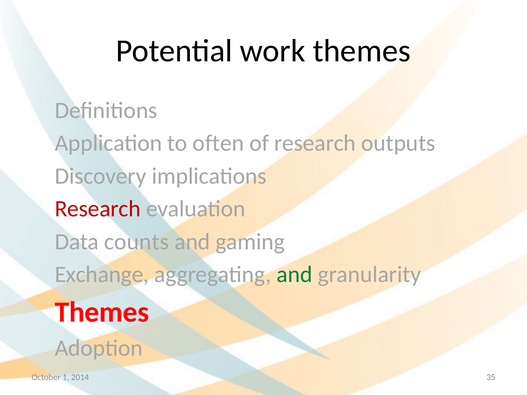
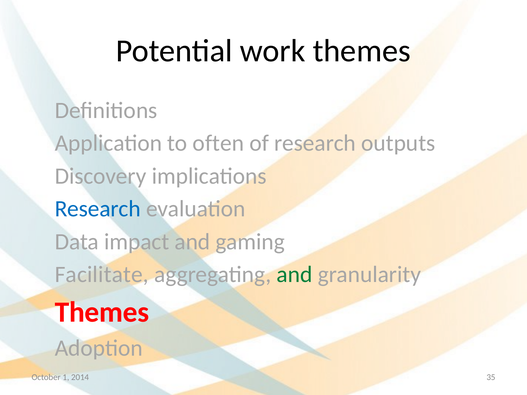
Research at (98, 209) colour: red -> blue
counts: counts -> impact
Exchange: Exchange -> Facilitate
